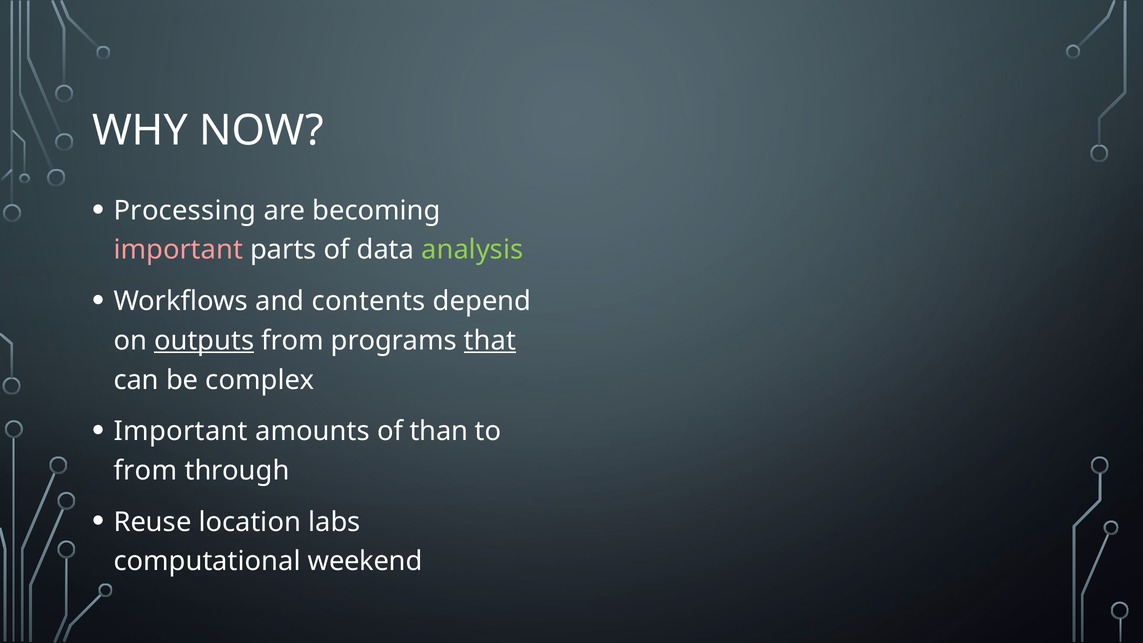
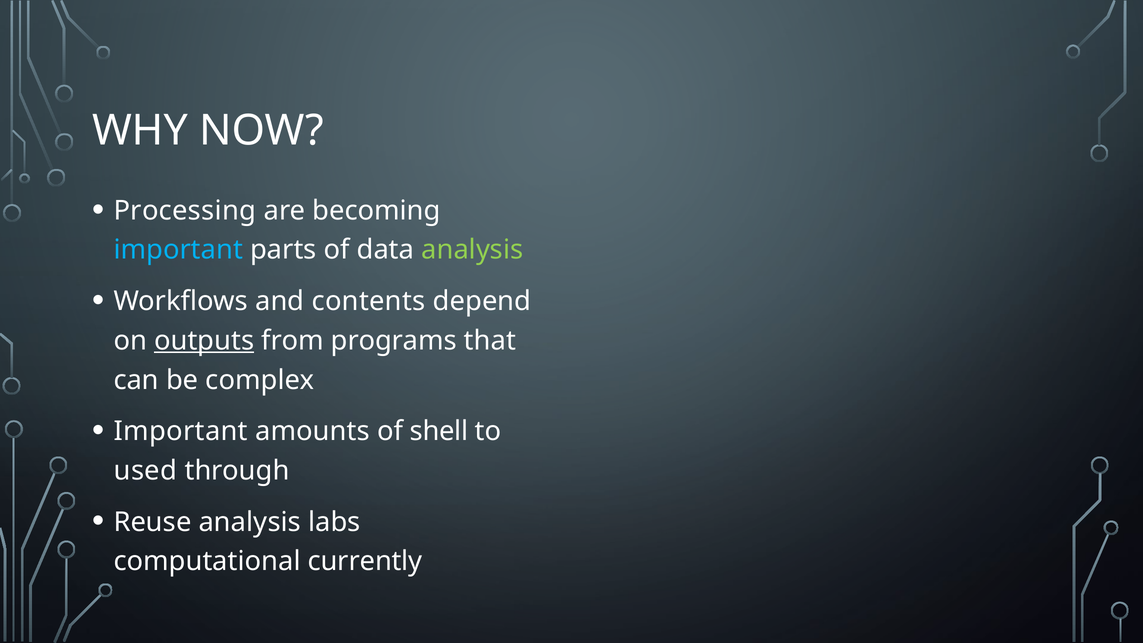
important at (178, 250) colour: pink -> light blue
that underline: present -> none
than: than -> shell
from at (145, 471): from -> used
Reuse location: location -> analysis
weekend: weekend -> currently
